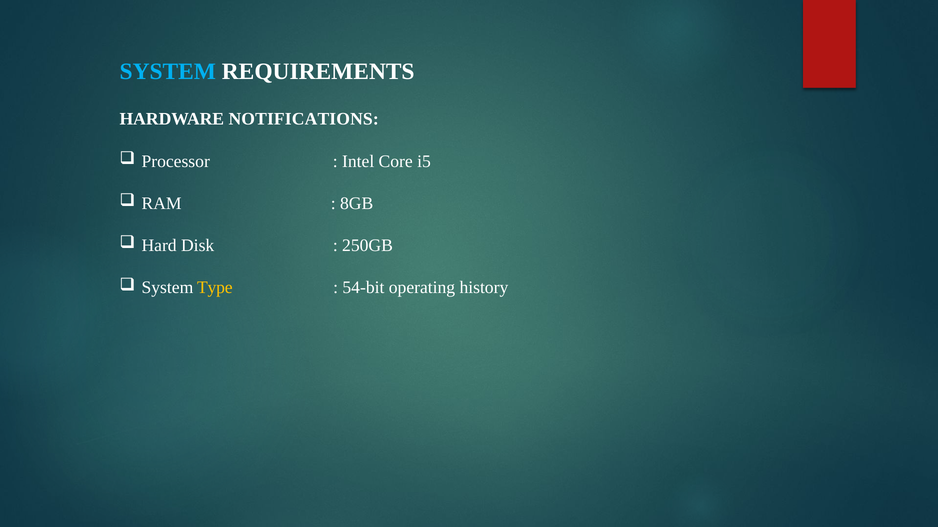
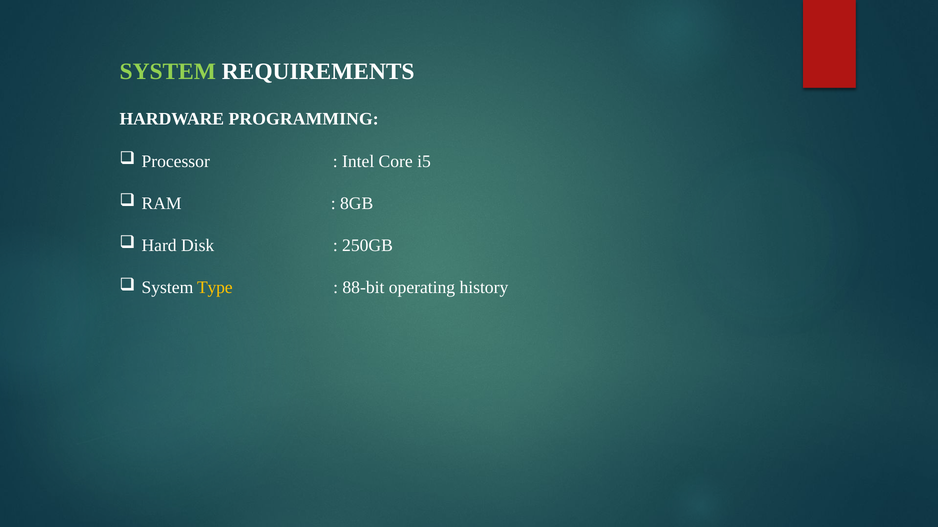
SYSTEM at (168, 72) colour: light blue -> light green
NOTIFICATIONS: NOTIFICATIONS -> PROGRAMMING
54-bit: 54-bit -> 88-bit
